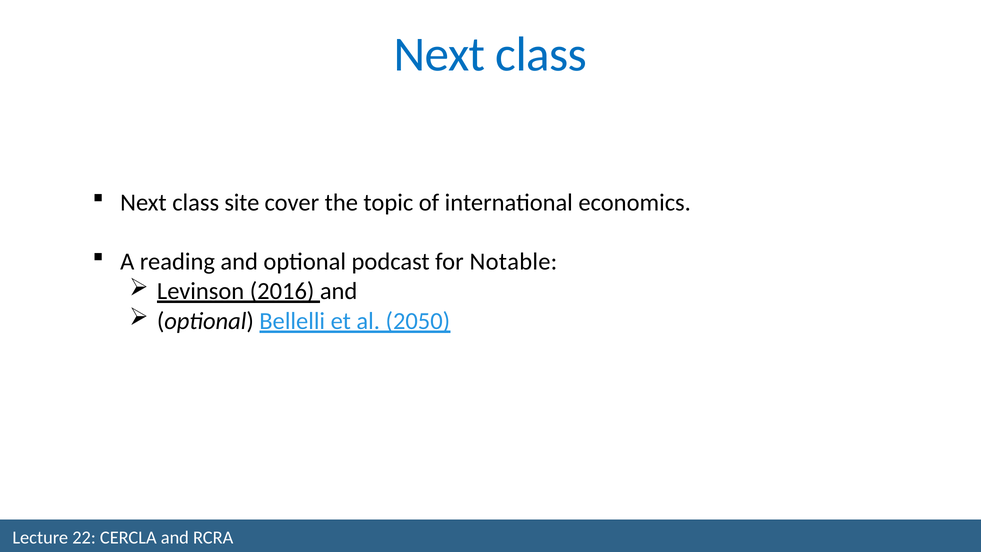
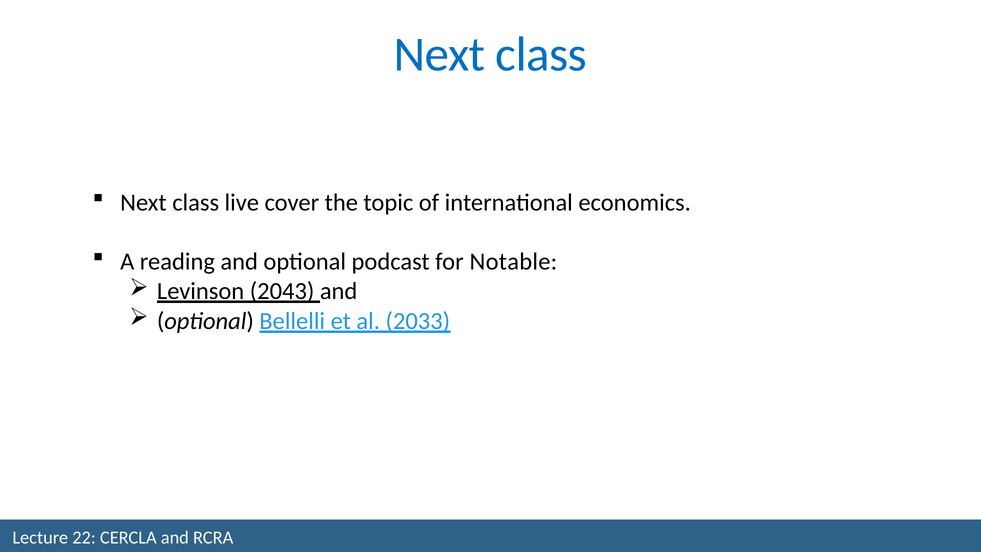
site: site -> live
2016: 2016 -> 2043
2050: 2050 -> 2033
